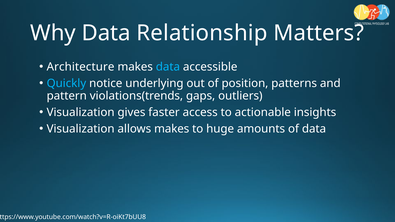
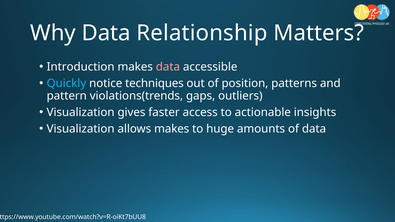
Architecture: Architecture -> Introduction
data at (168, 67) colour: light blue -> pink
underlying: underlying -> techniques
